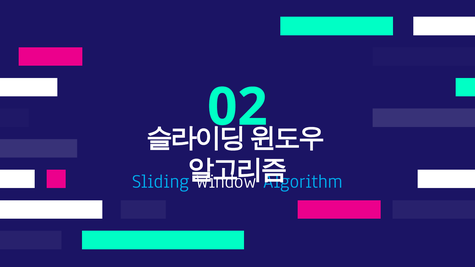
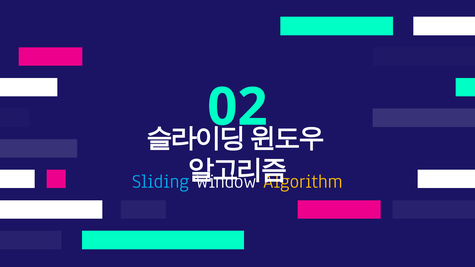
Algorithm colour: light blue -> yellow
